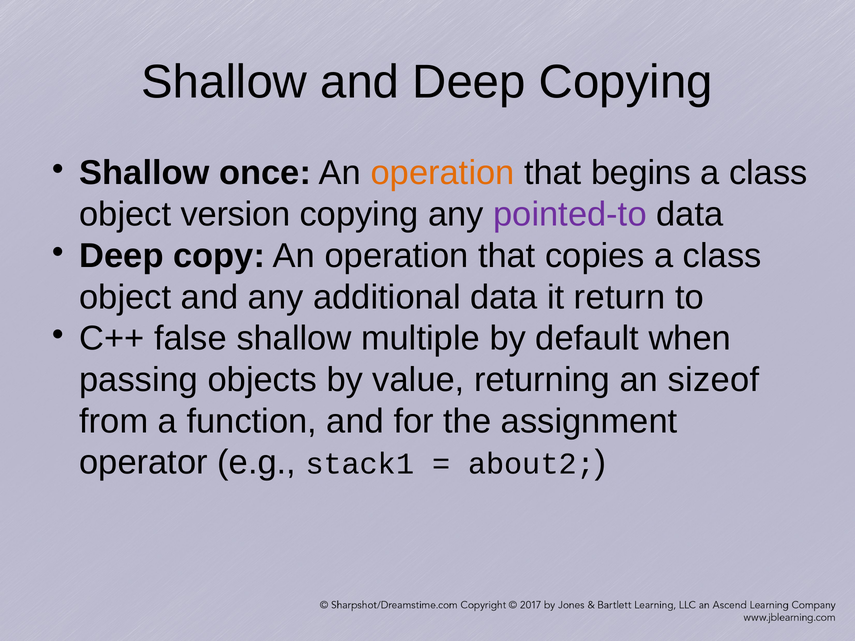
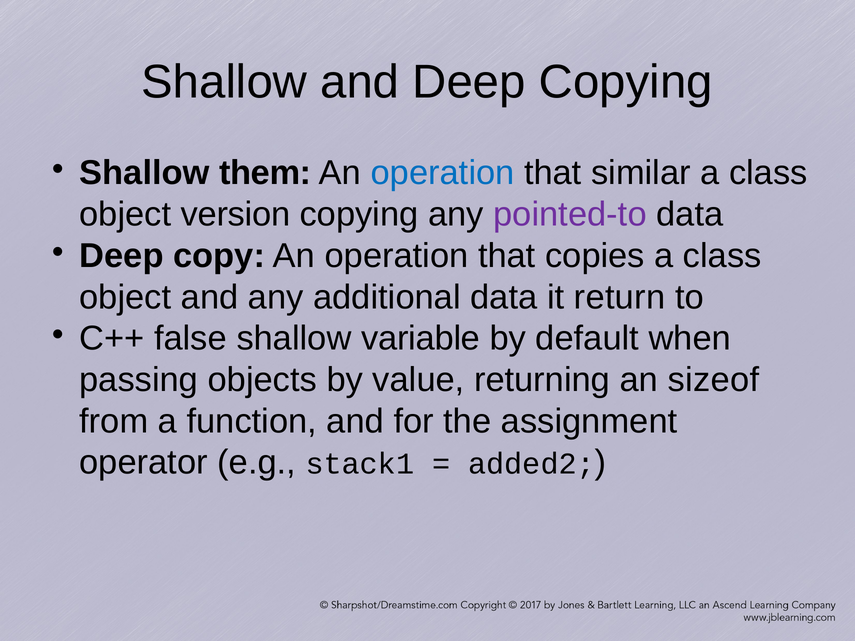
once: once -> them
operation at (443, 173) colour: orange -> blue
begins: begins -> similar
multiple: multiple -> variable
about2: about2 -> added2
